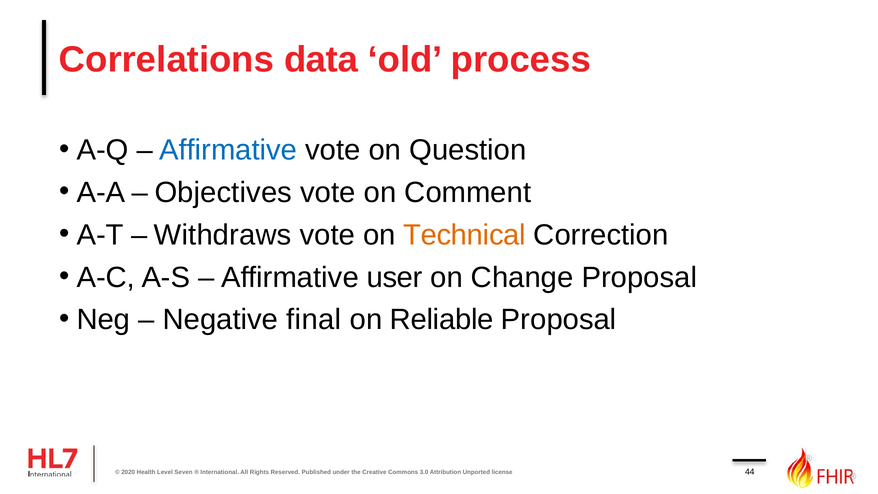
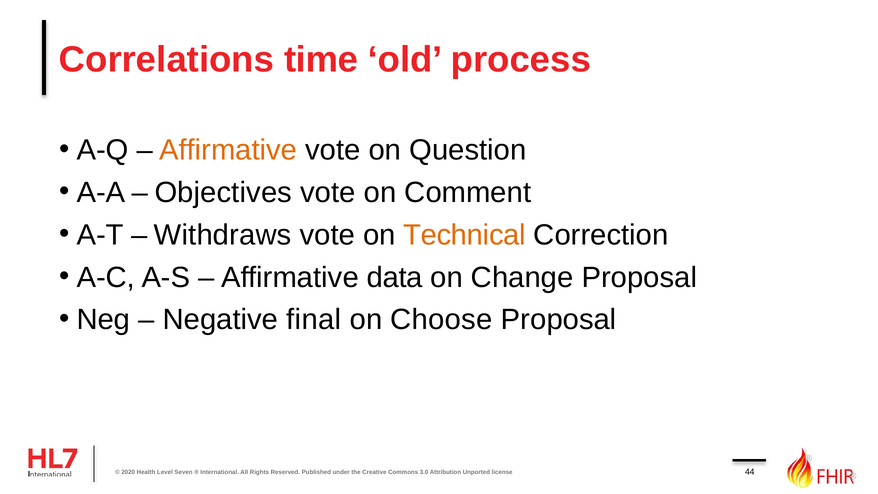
data: data -> time
Affirmative at (228, 150) colour: blue -> orange
user: user -> data
Reliable: Reliable -> Choose
